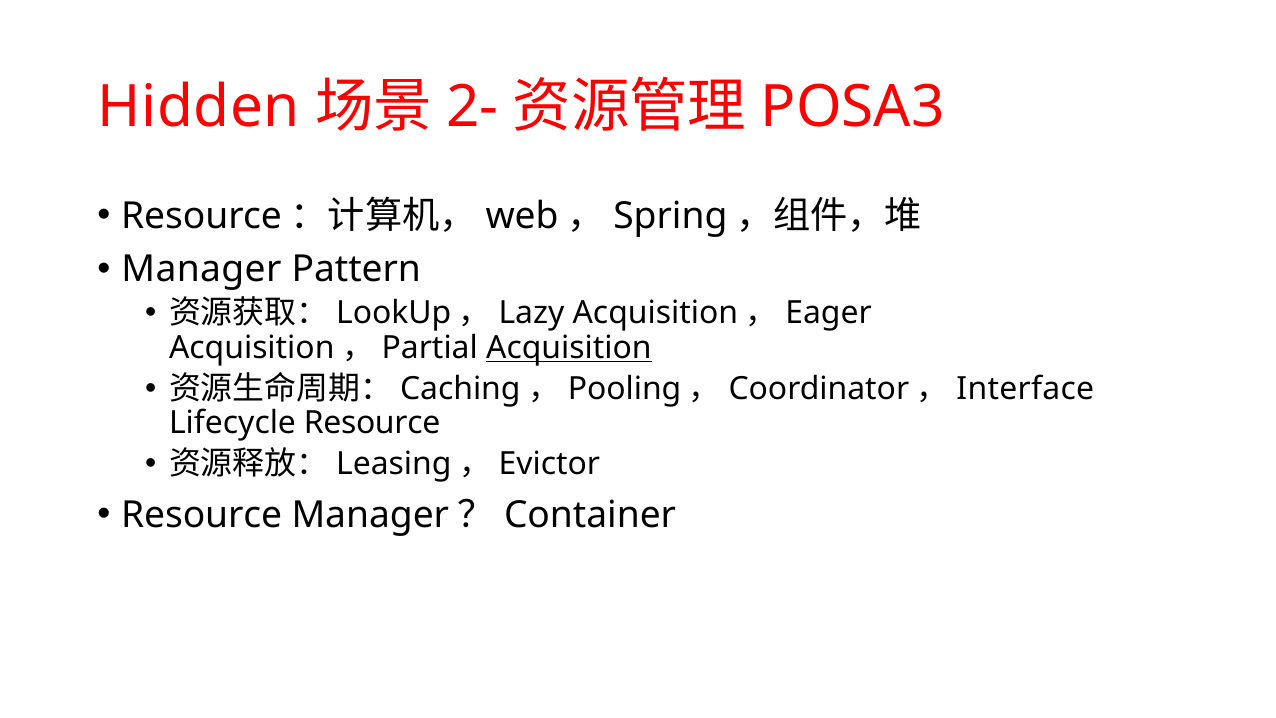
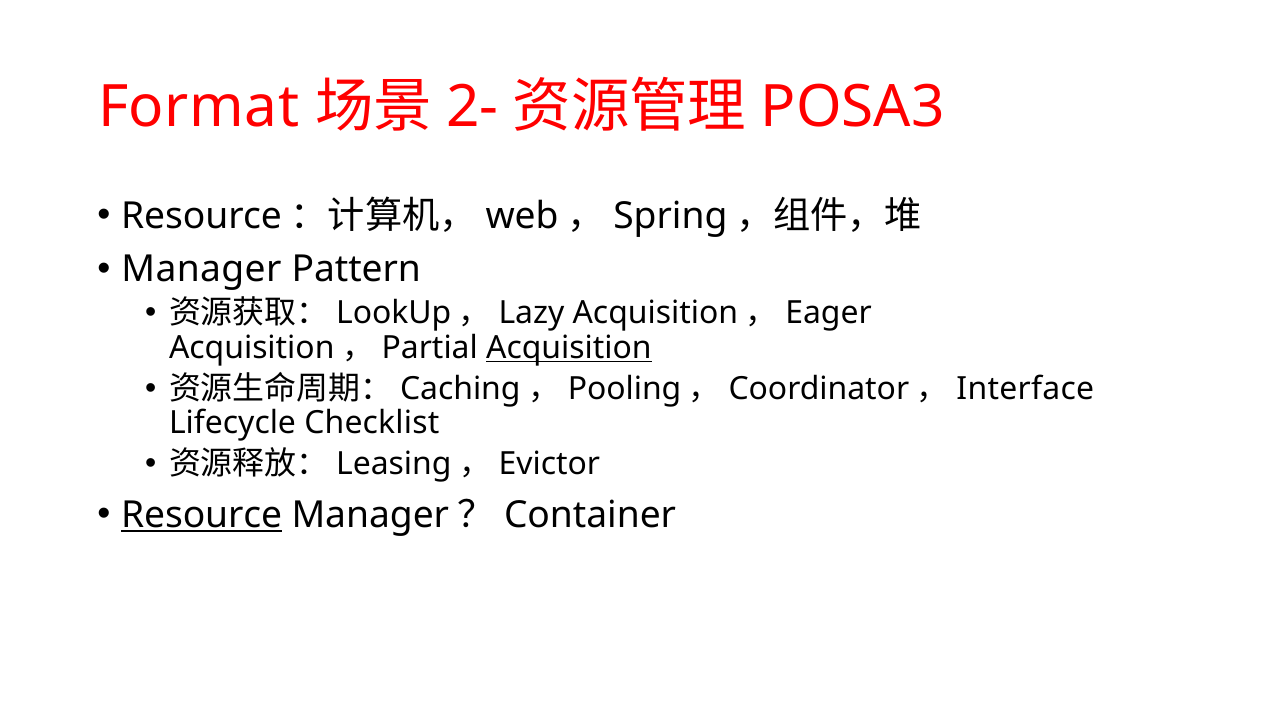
Hidden: Hidden -> Format
Lifecycle Resource: Resource -> Checklist
Resource at (202, 515) underline: none -> present
